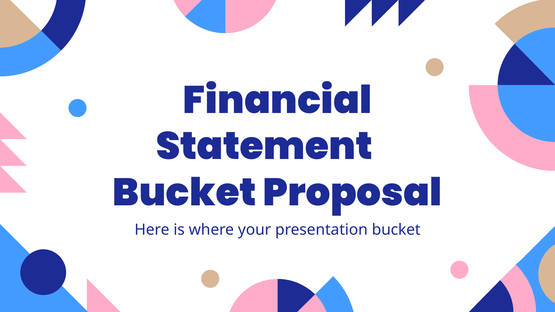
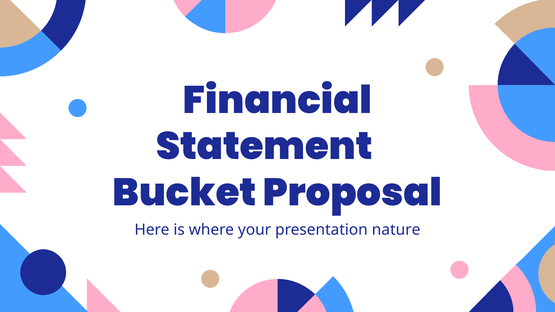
presentation bucket: bucket -> nature
